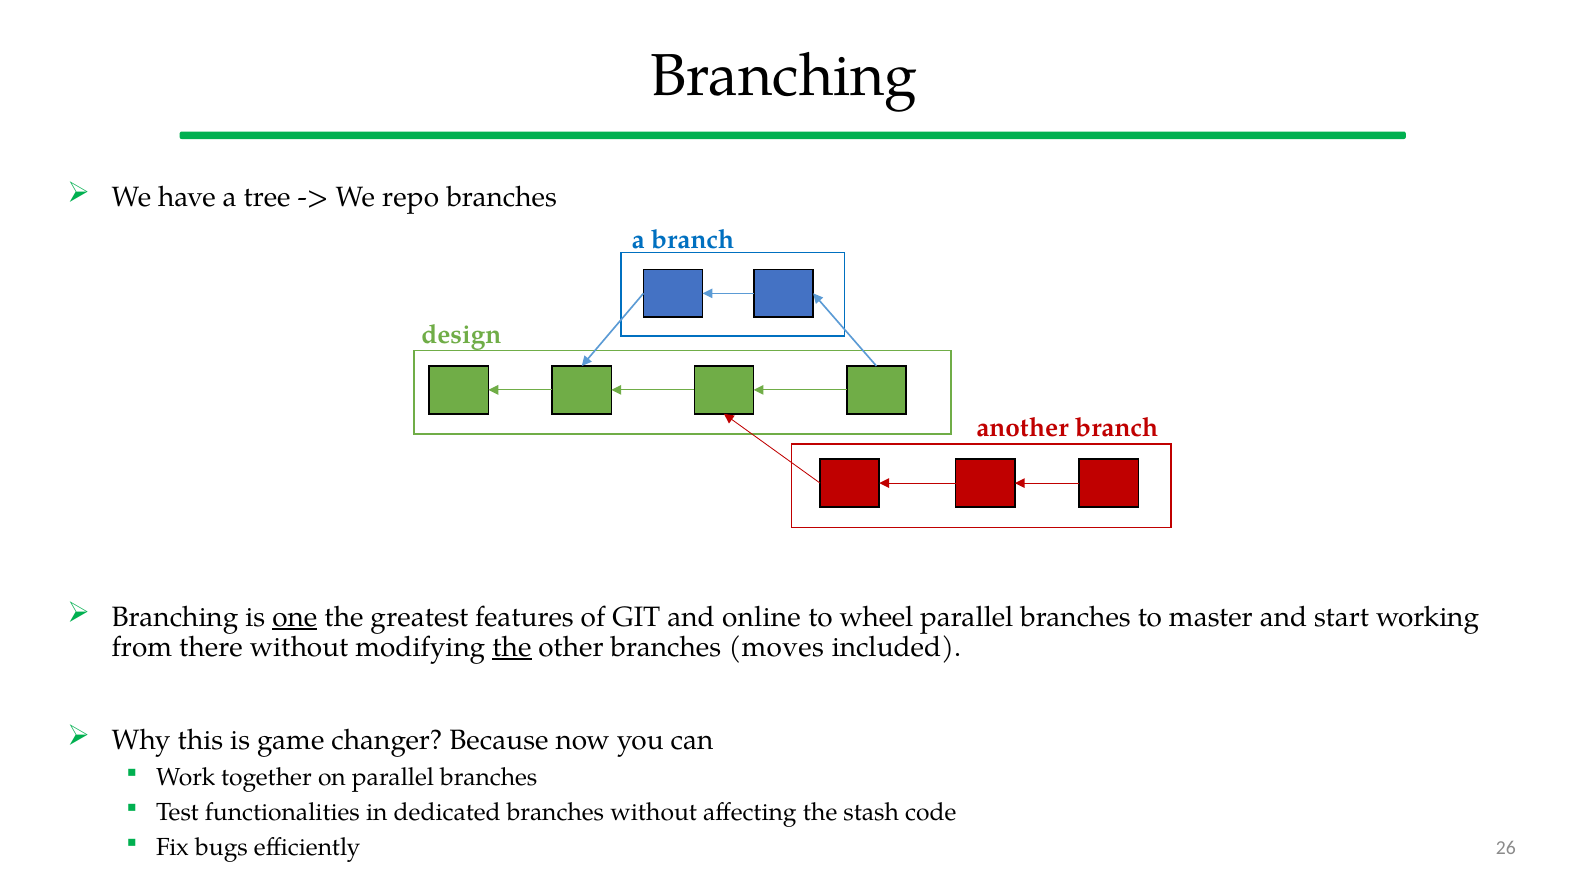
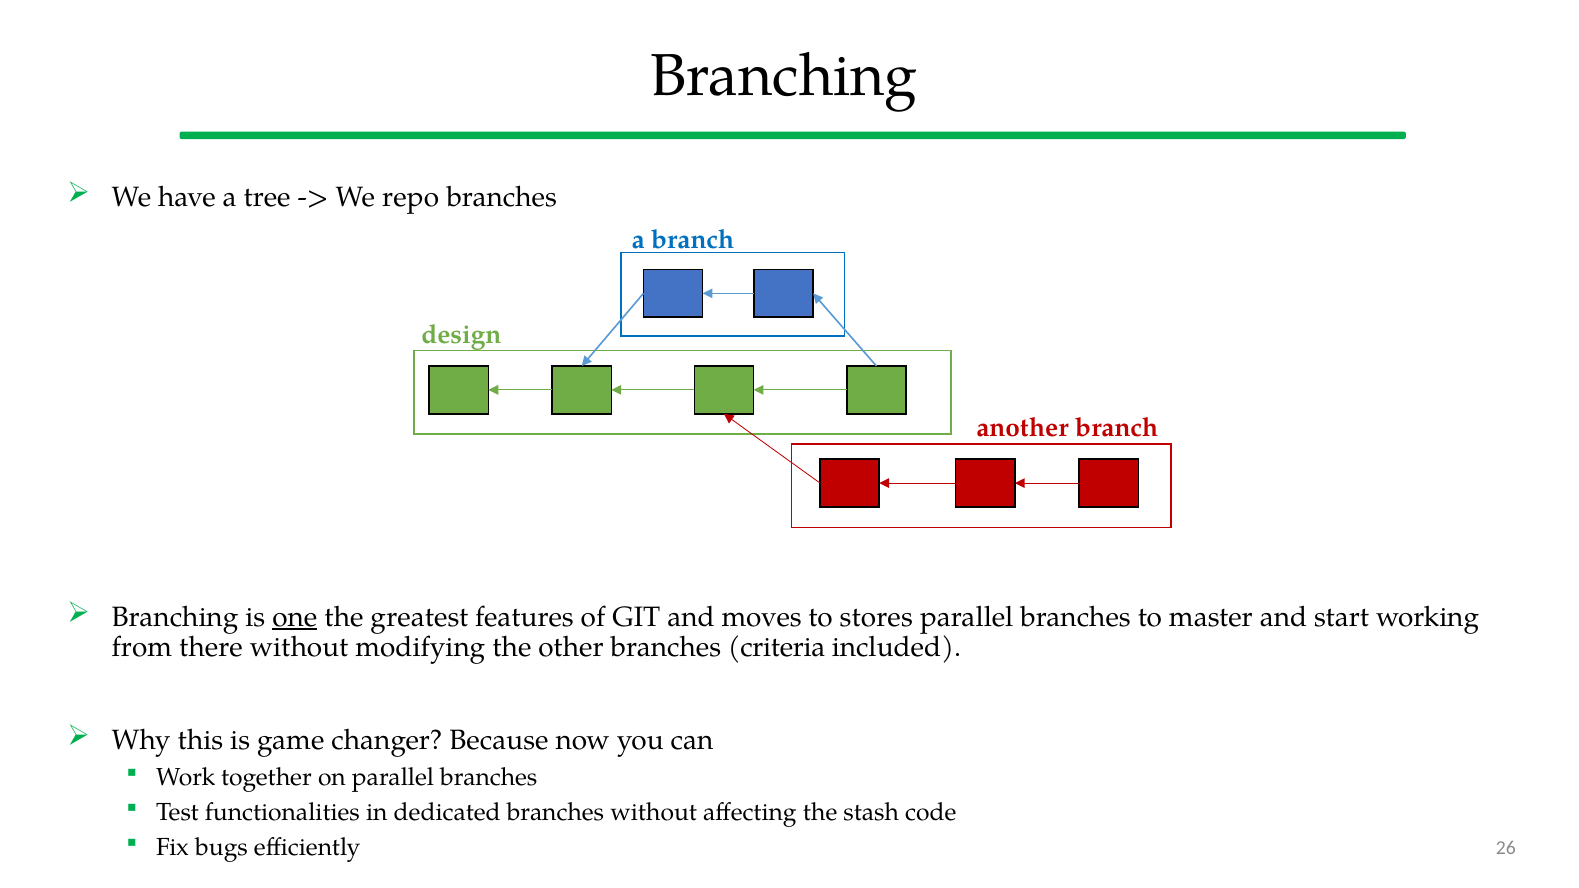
online: online -> moves
wheel: wheel -> stores
the at (512, 647) underline: present -> none
moves: moves -> criteria
